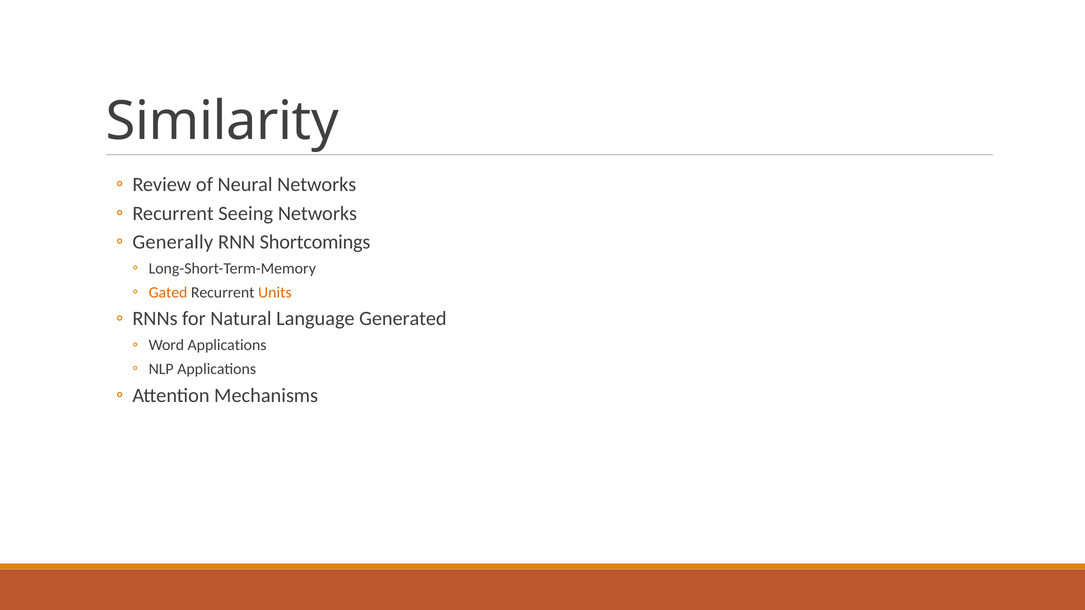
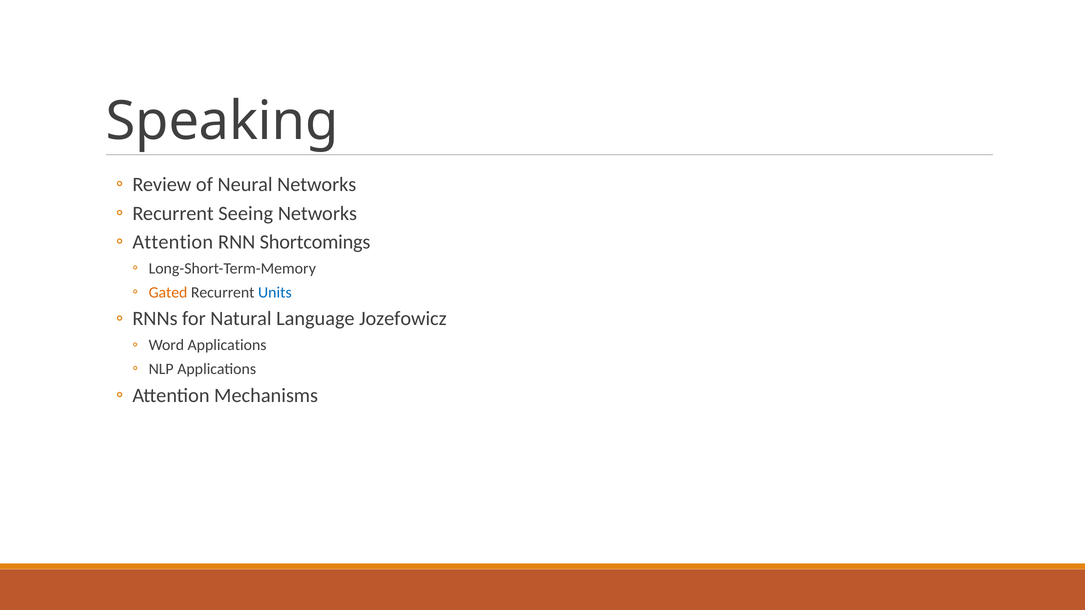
Similarity: Similarity -> Speaking
Generally at (173, 242): Generally -> Attention
Units colour: orange -> blue
Generated: Generated -> Jozefowicz
